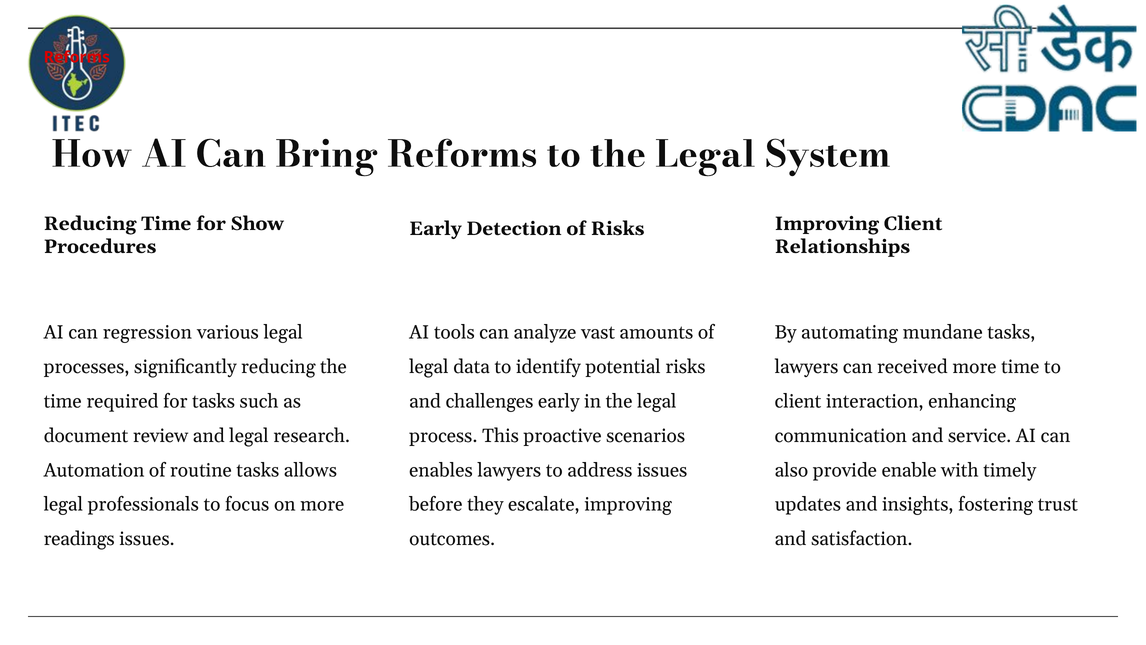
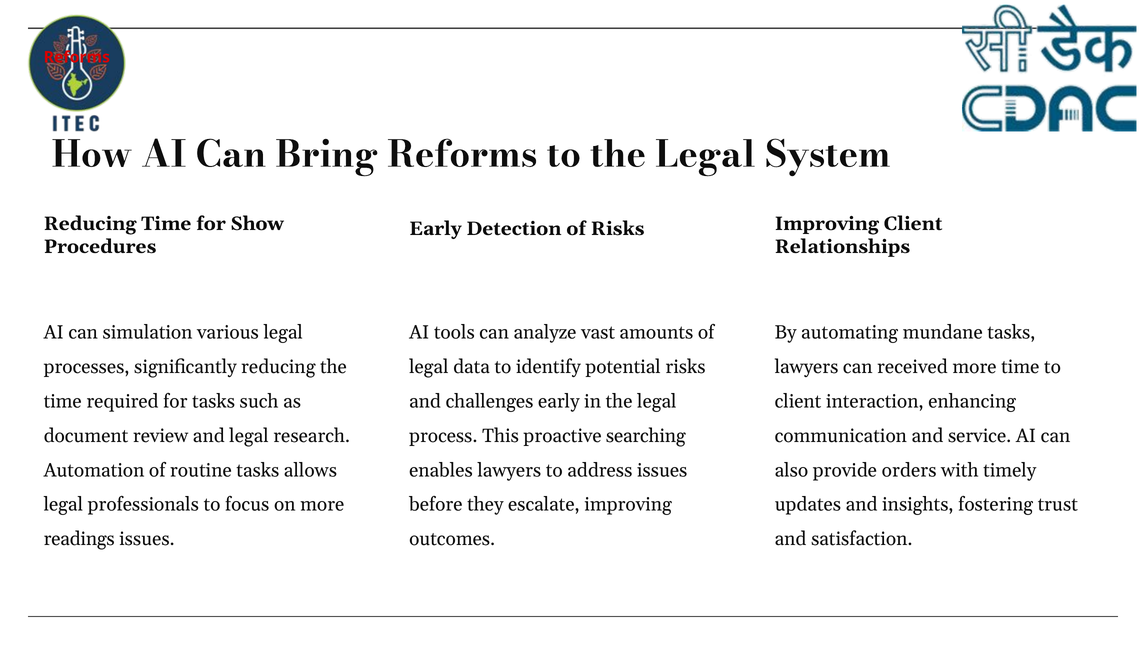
regression: regression -> simulation
scenarios: scenarios -> searching
enable: enable -> orders
